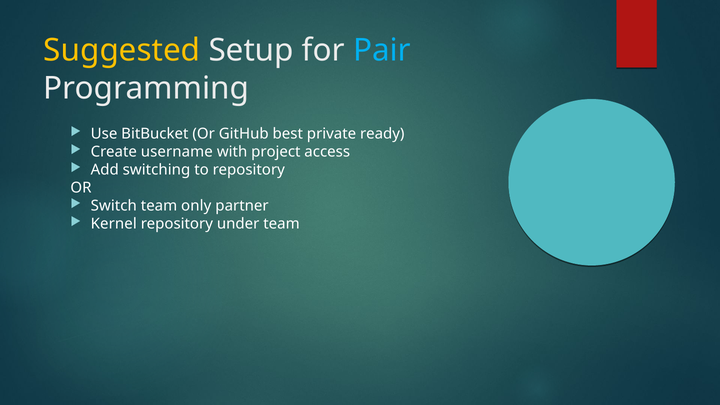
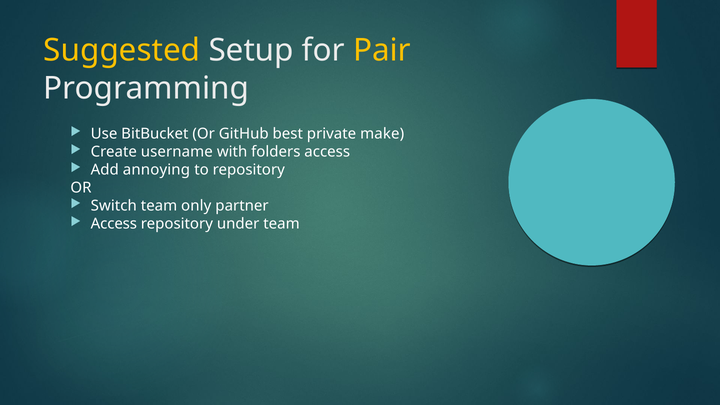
Pair colour: light blue -> yellow
ready: ready -> make
project: project -> folders
switching: switching -> annoying
Kernel at (114, 224): Kernel -> Access
